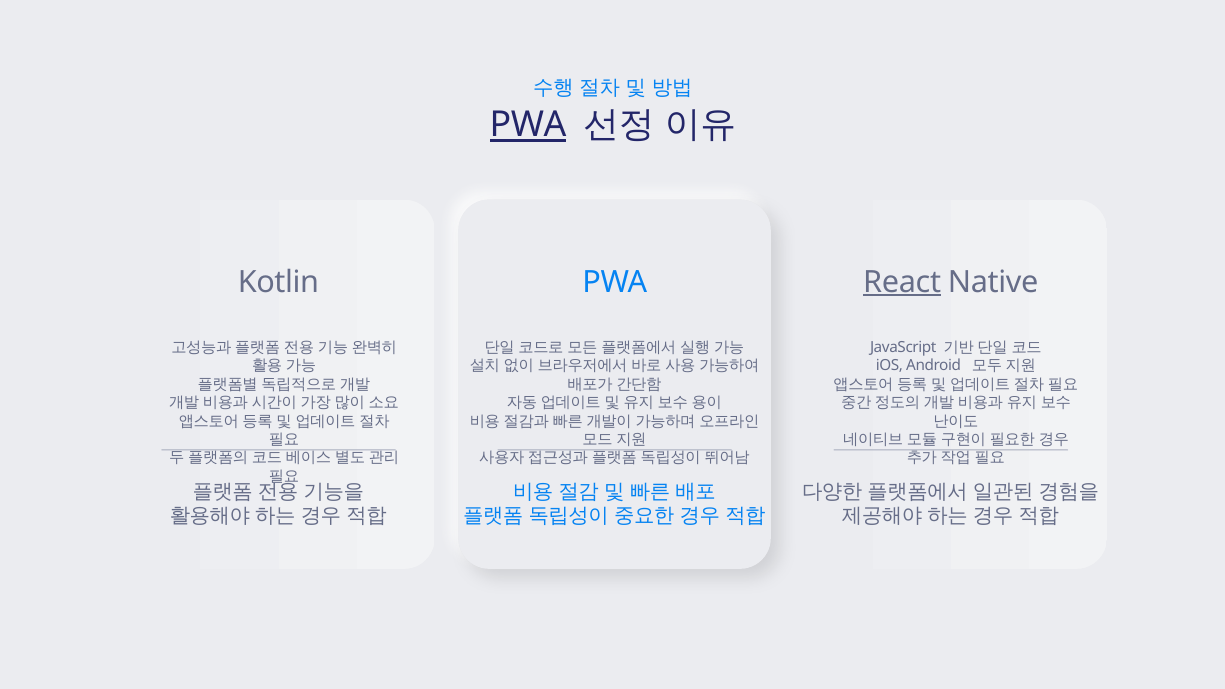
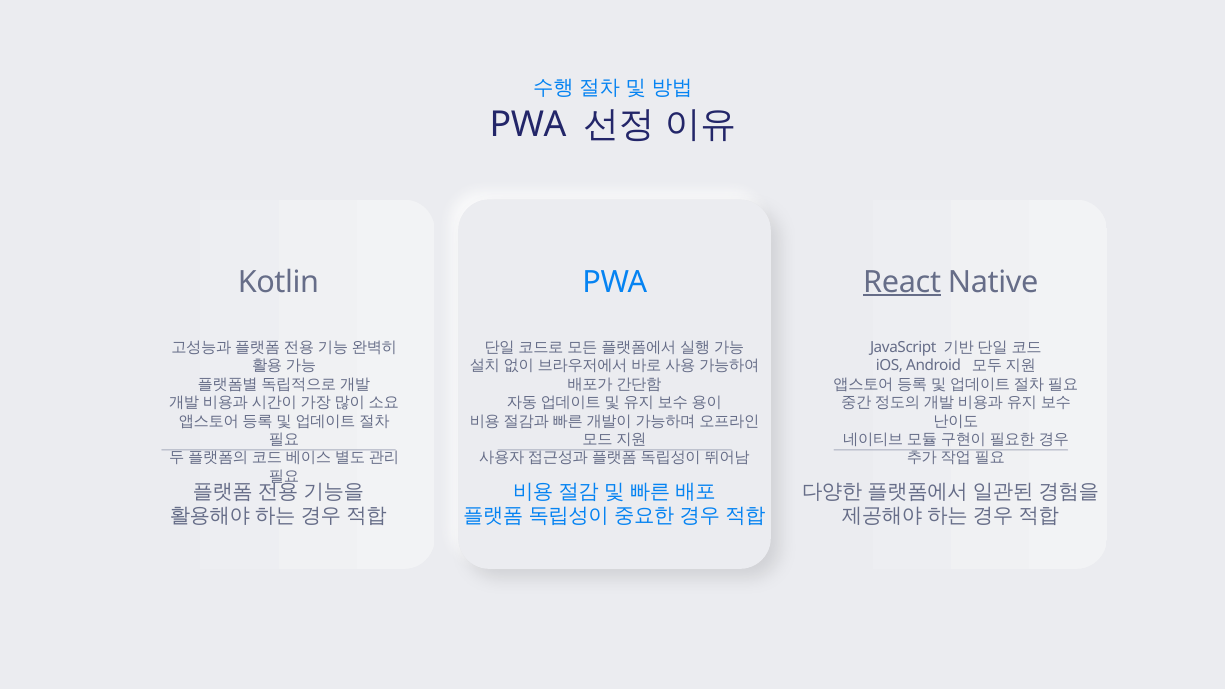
PWA at (528, 125) underline: present -> none
